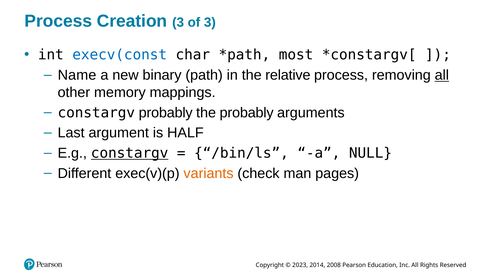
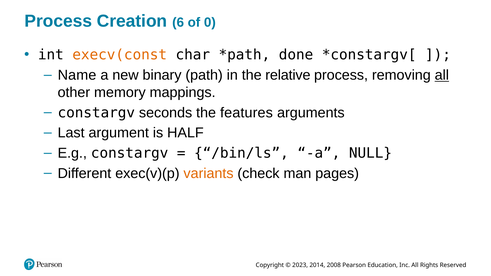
Creation 3: 3 -> 6
of 3: 3 -> 0
execv(const colour: blue -> orange
most: most -> done
constargv probably: probably -> seconds
the probably: probably -> features
constargv at (130, 153) underline: present -> none
